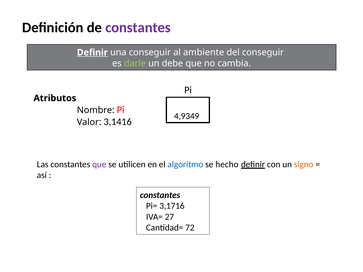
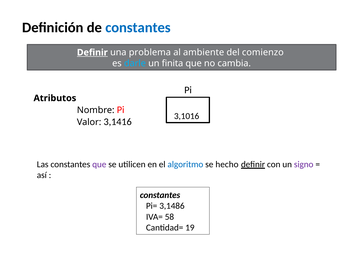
constantes at (138, 28) colour: purple -> blue
una conseguir: conseguir -> problema
del conseguir: conseguir -> comienzo
darle colour: light green -> light blue
debe: debe -> finita
4,9349: 4,9349 -> 3,1016
signo colour: orange -> purple
3,1716: 3,1716 -> 3,1486
27: 27 -> 58
72: 72 -> 19
